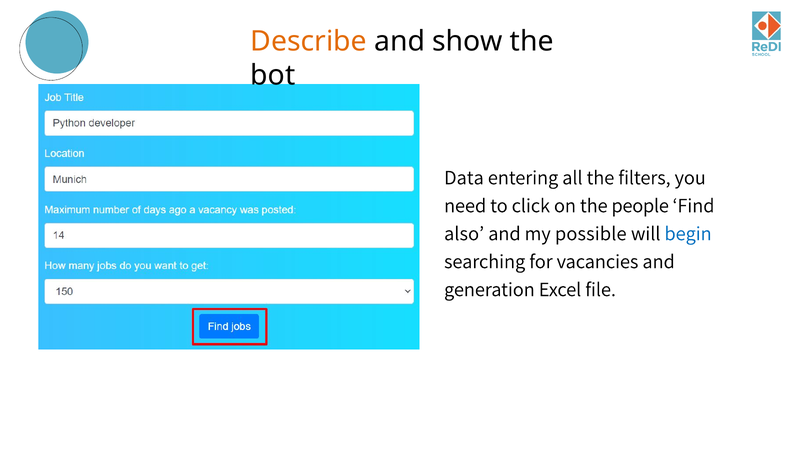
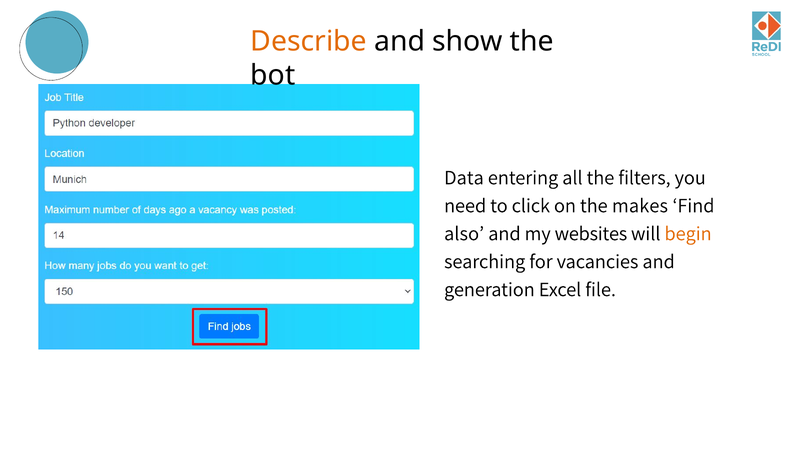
people: people -> makes
possible: possible -> websites
begin colour: blue -> orange
